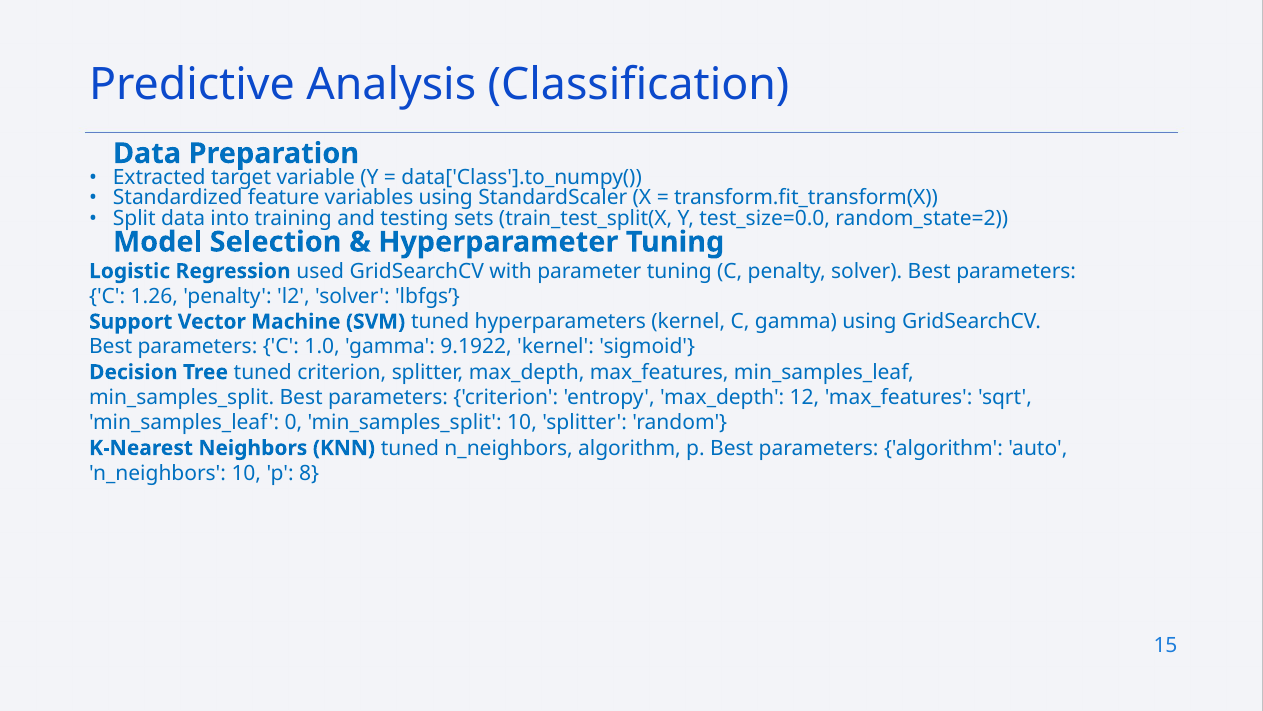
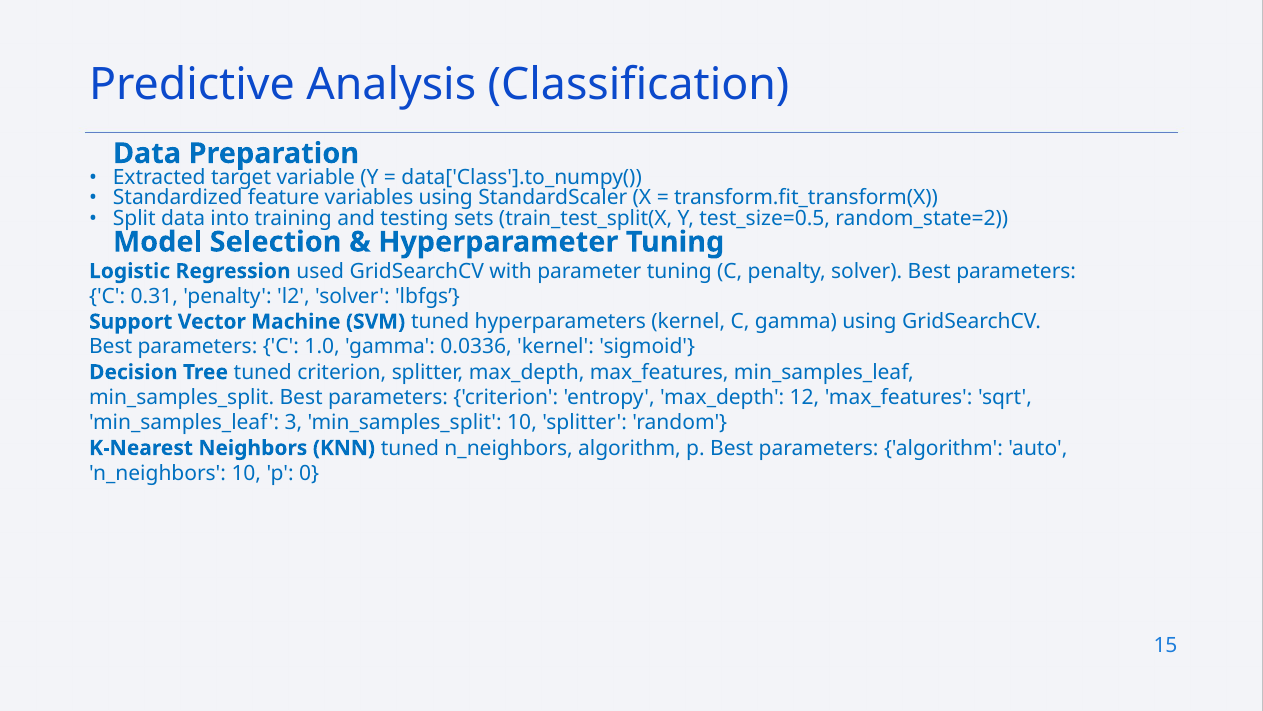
test_size=0.0: test_size=0.0 -> test_size=0.5
1.26: 1.26 -> 0.31
9.1922: 9.1922 -> 0.0336
0: 0 -> 3
8: 8 -> 0
